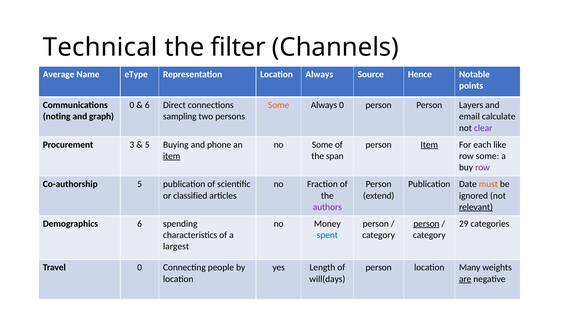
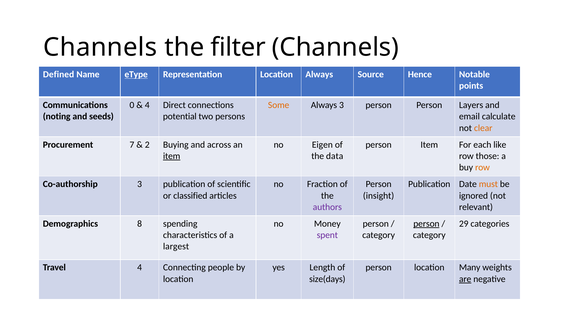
Technical at (100, 47): Technical -> Channels
Average: Average -> Defined
eType underline: none -> present
6 at (147, 105): 6 -> 4
Always 0: 0 -> 3
graph: graph -> seeds
sampling: sampling -> potential
clear colour: purple -> orange
3: 3 -> 7
5 at (147, 145): 5 -> 2
phone: phone -> across
no Some: Some -> Eigen
Item at (429, 145) underline: present -> none
span: span -> data
row some: some -> those
row at (482, 168) colour: purple -> orange
Co-authorship 5: 5 -> 3
extend: extend -> insight
relevant underline: present -> none
Demographics 6: 6 -> 8
spent colour: blue -> purple
Travel 0: 0 -> 4
will(days: will(days -> size(days
